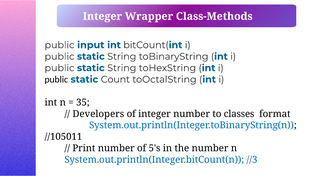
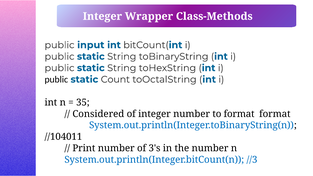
Developers: Developers -> Considered
to classes: classes -> format
//105011: //105011 -> //104011
5's: 5's -> 3's
